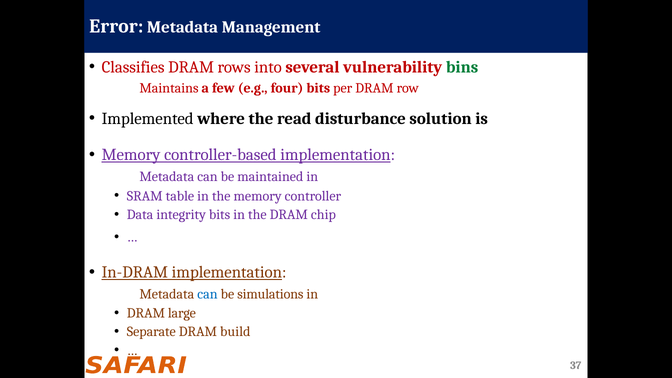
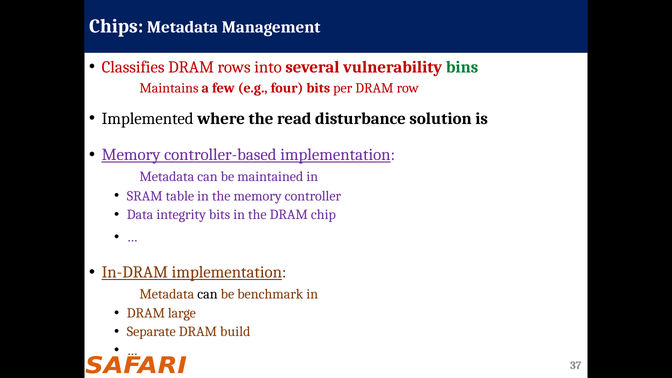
Error: Error -> Chips
can at (207, 294) colour: blue -> black
simulations: simulations -> benchmark
